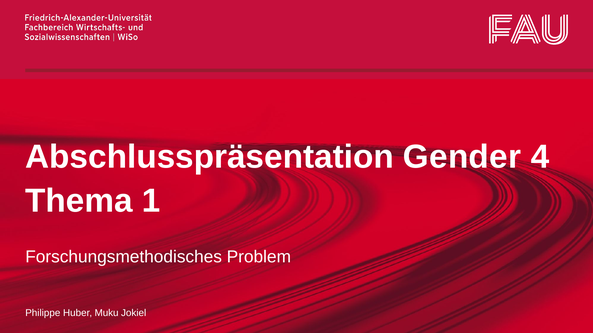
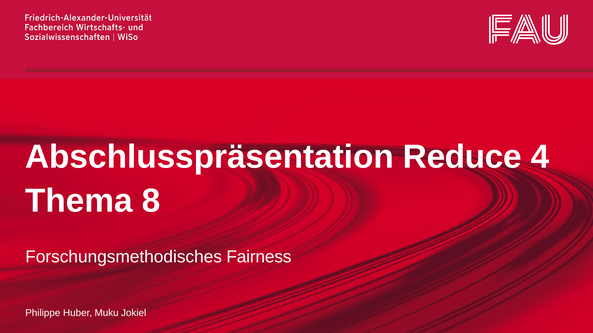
Gender: Gender -> Reduce
1: 1 -> 8
Problem: Problem -> Fairness
